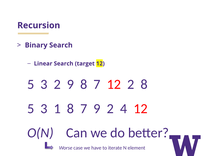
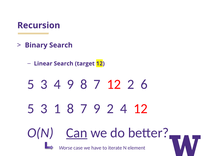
3 2: 2 -> 4
2 8: 8 -> 6
Can underline: none -> present
